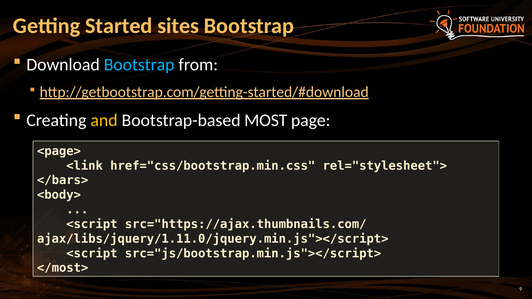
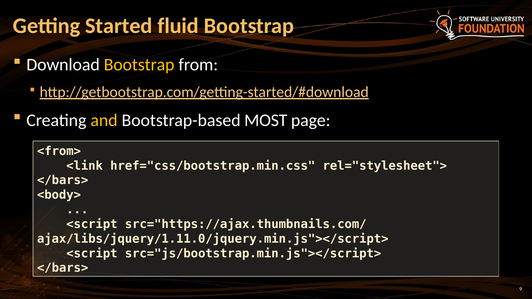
sites: sites -> fluid
Bootstrap at (139, 65) colour: light blue -> yellow
<page>: <page> -> <from>
</most> at (63, 268): </most> -> </bars>
